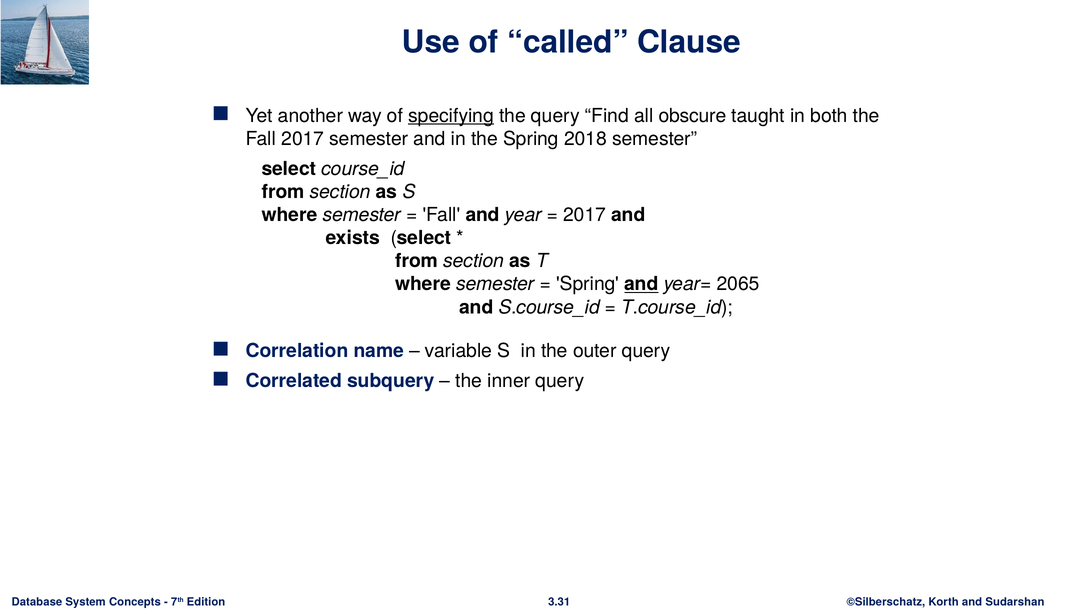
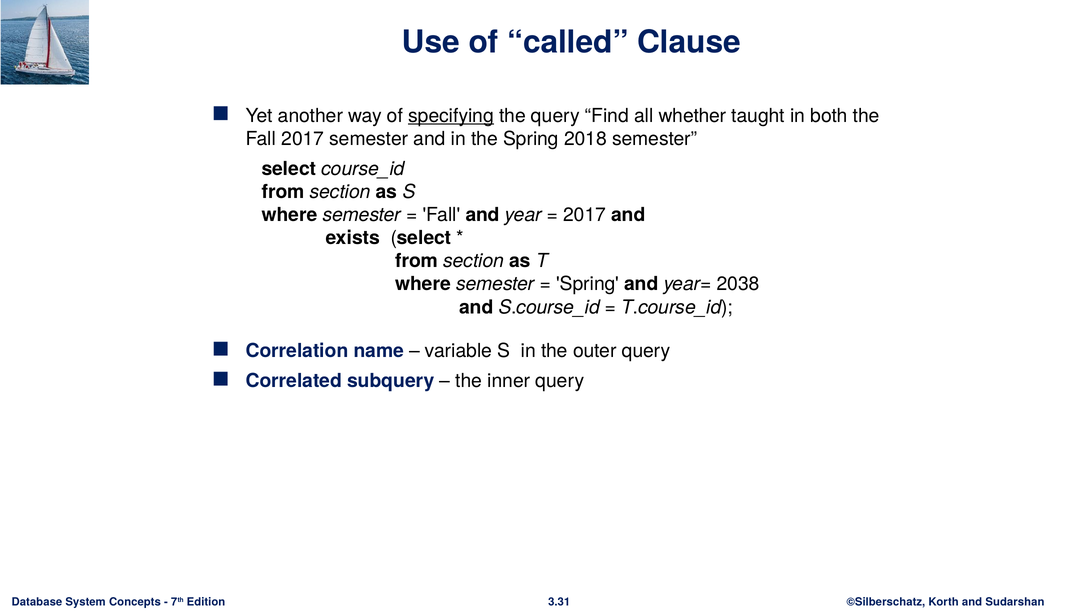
obscure: obscure -> whether
and at (641, 284) underline: present -> none
2065: 2065 -> 2038
